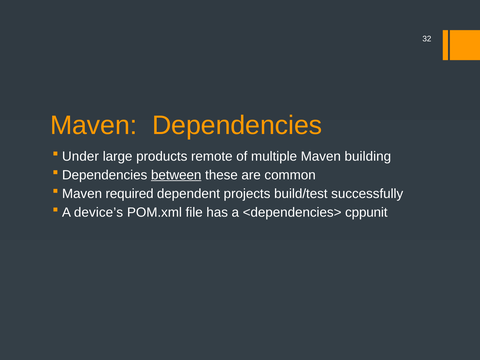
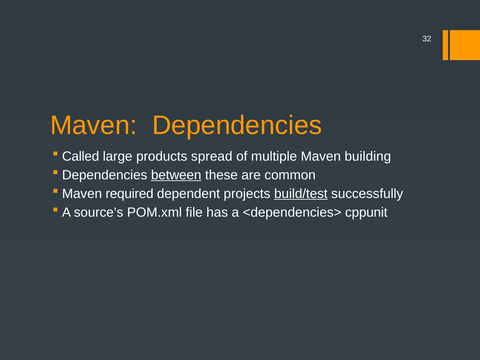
Under: Under -> Called
remote: remote -> spread
build/test underline: none -> present
device’s: device’s -> source’s
